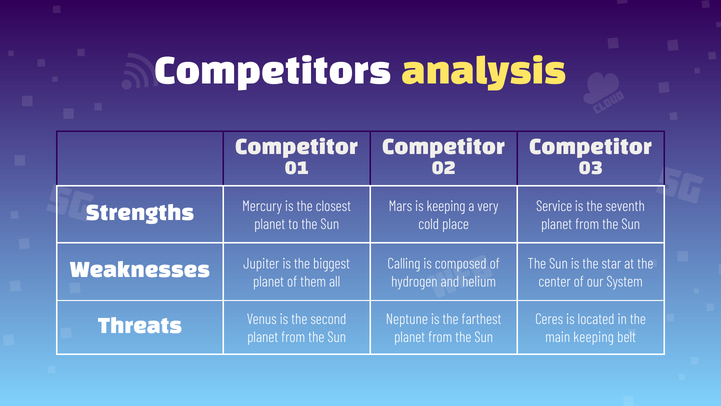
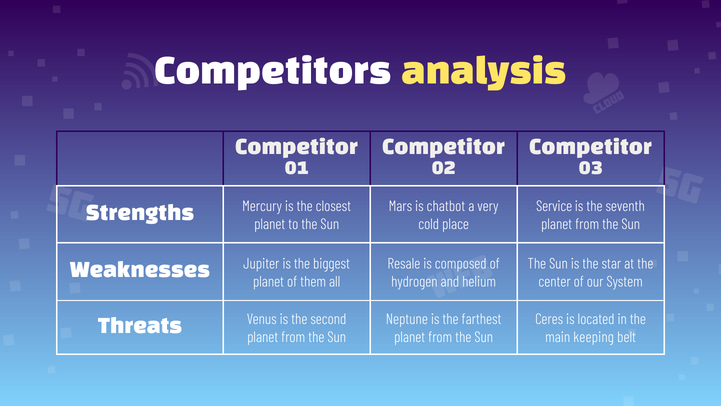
is keeping: keeping -> chatbot
Calling: Calling -> Resale
